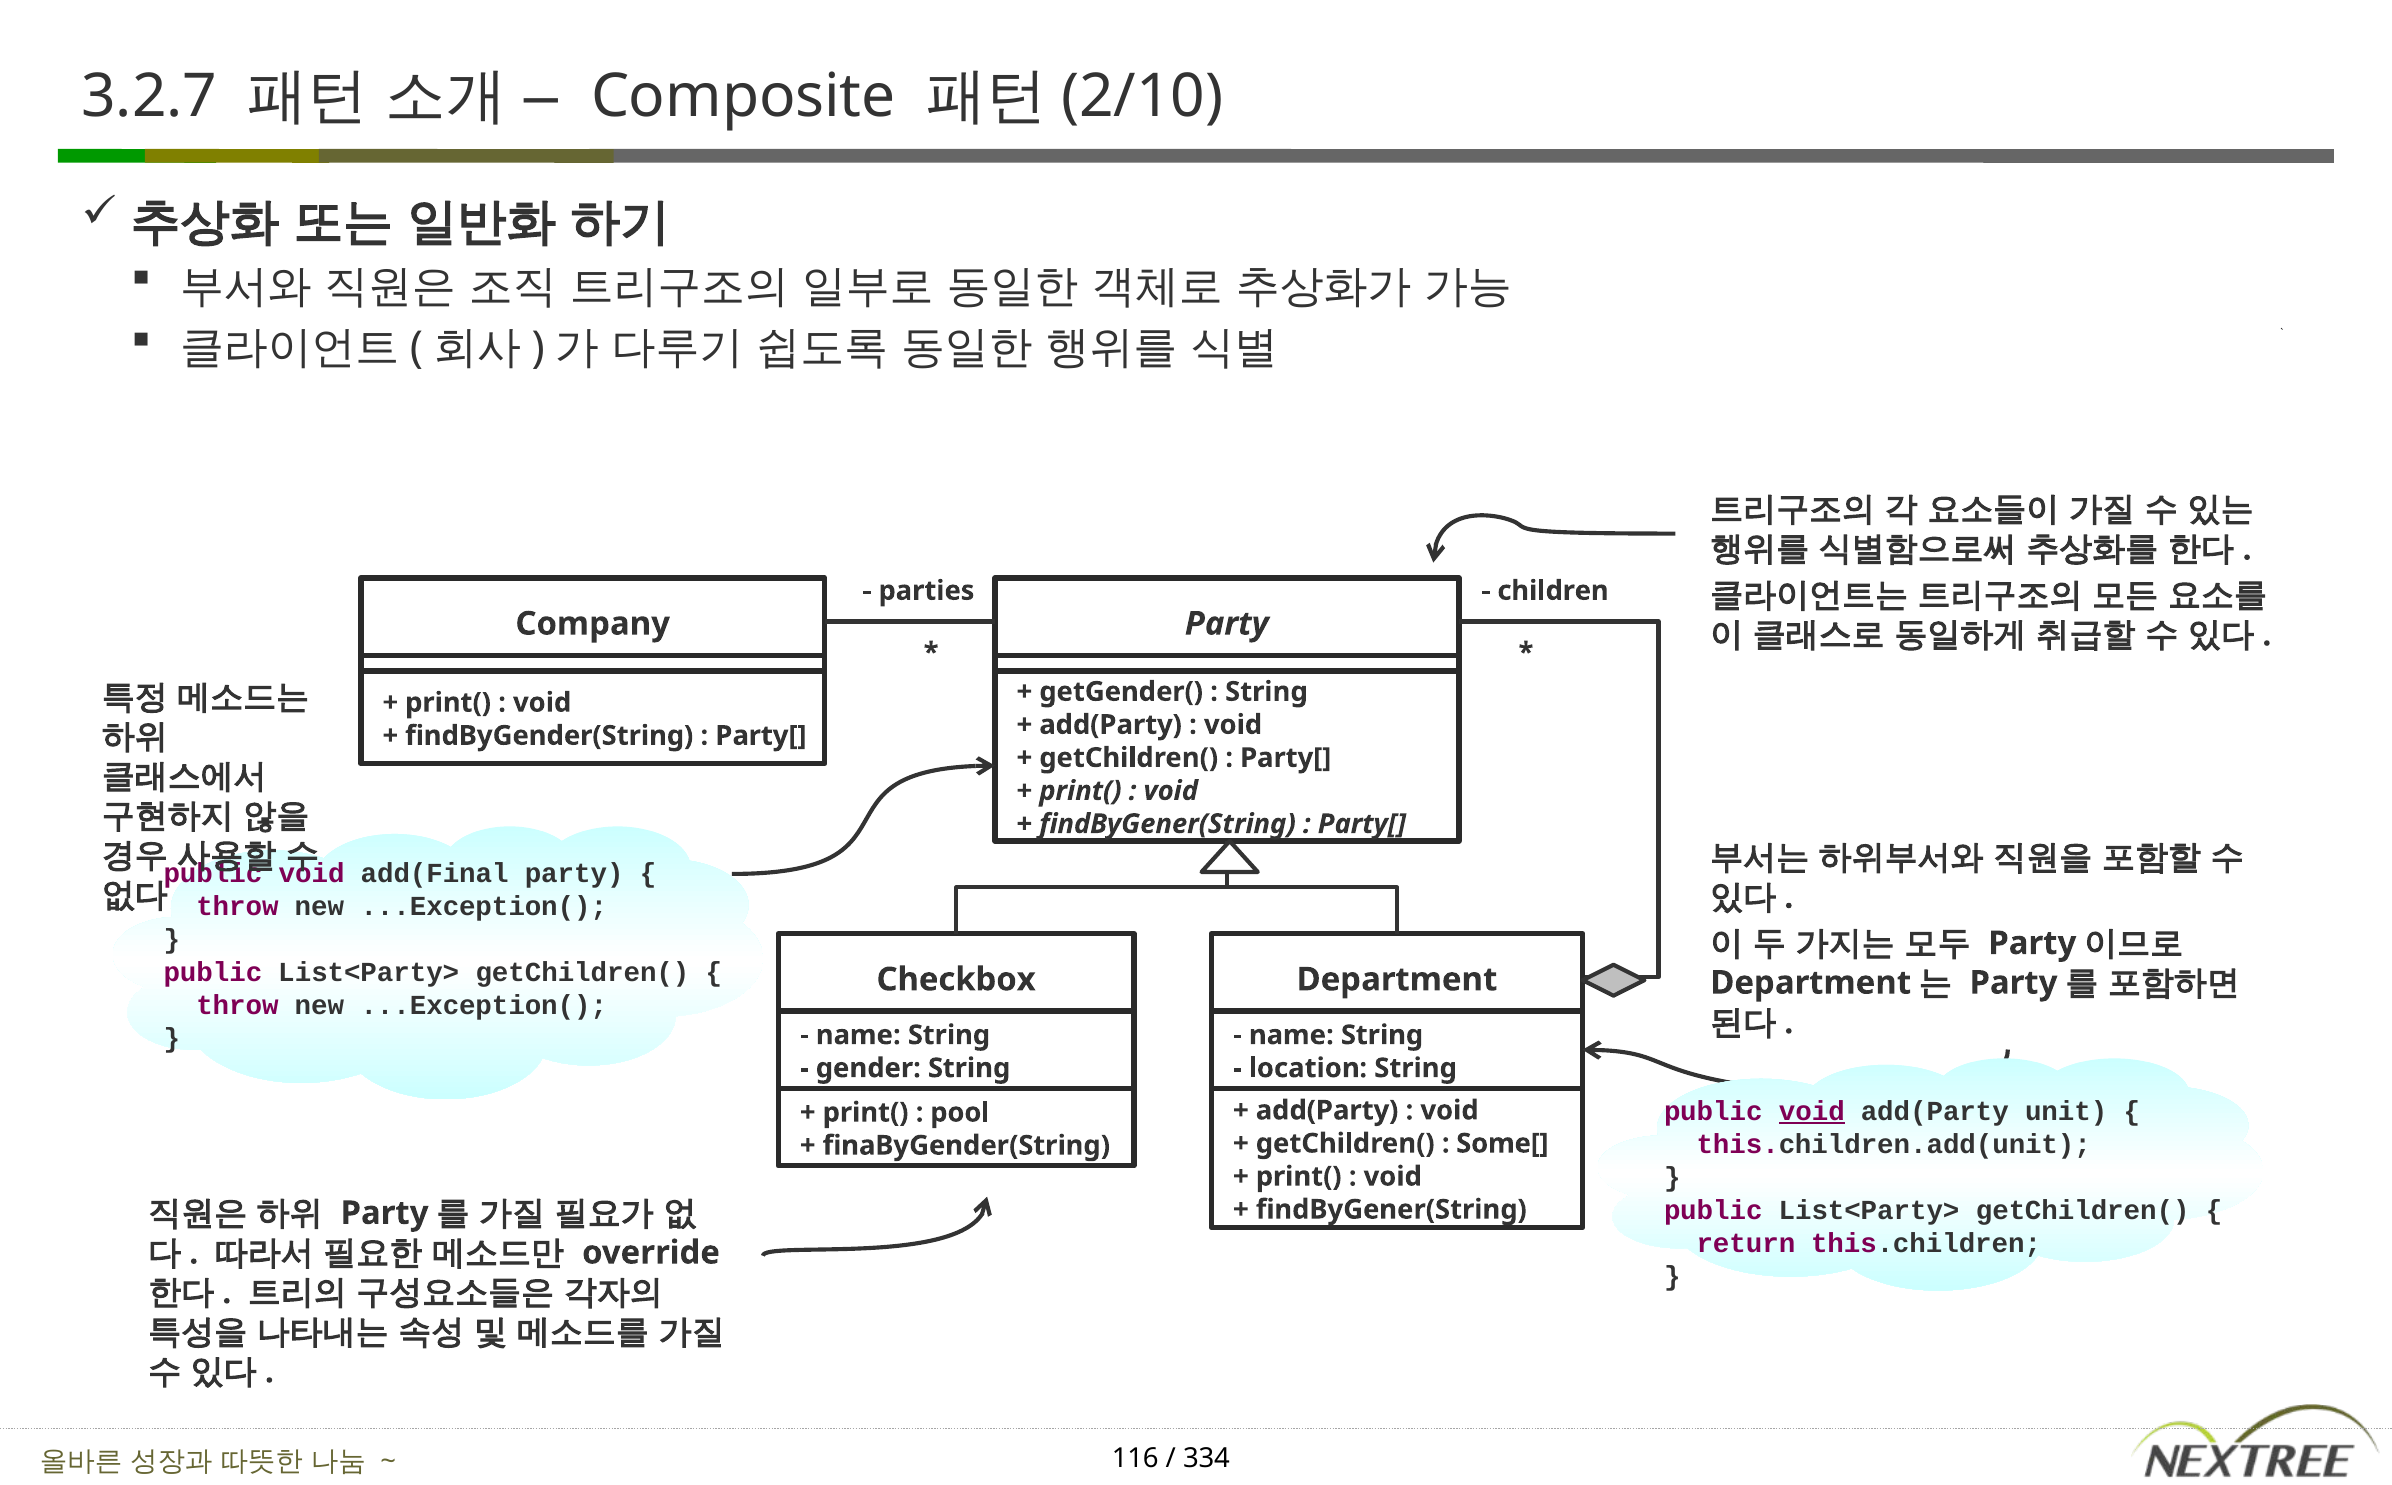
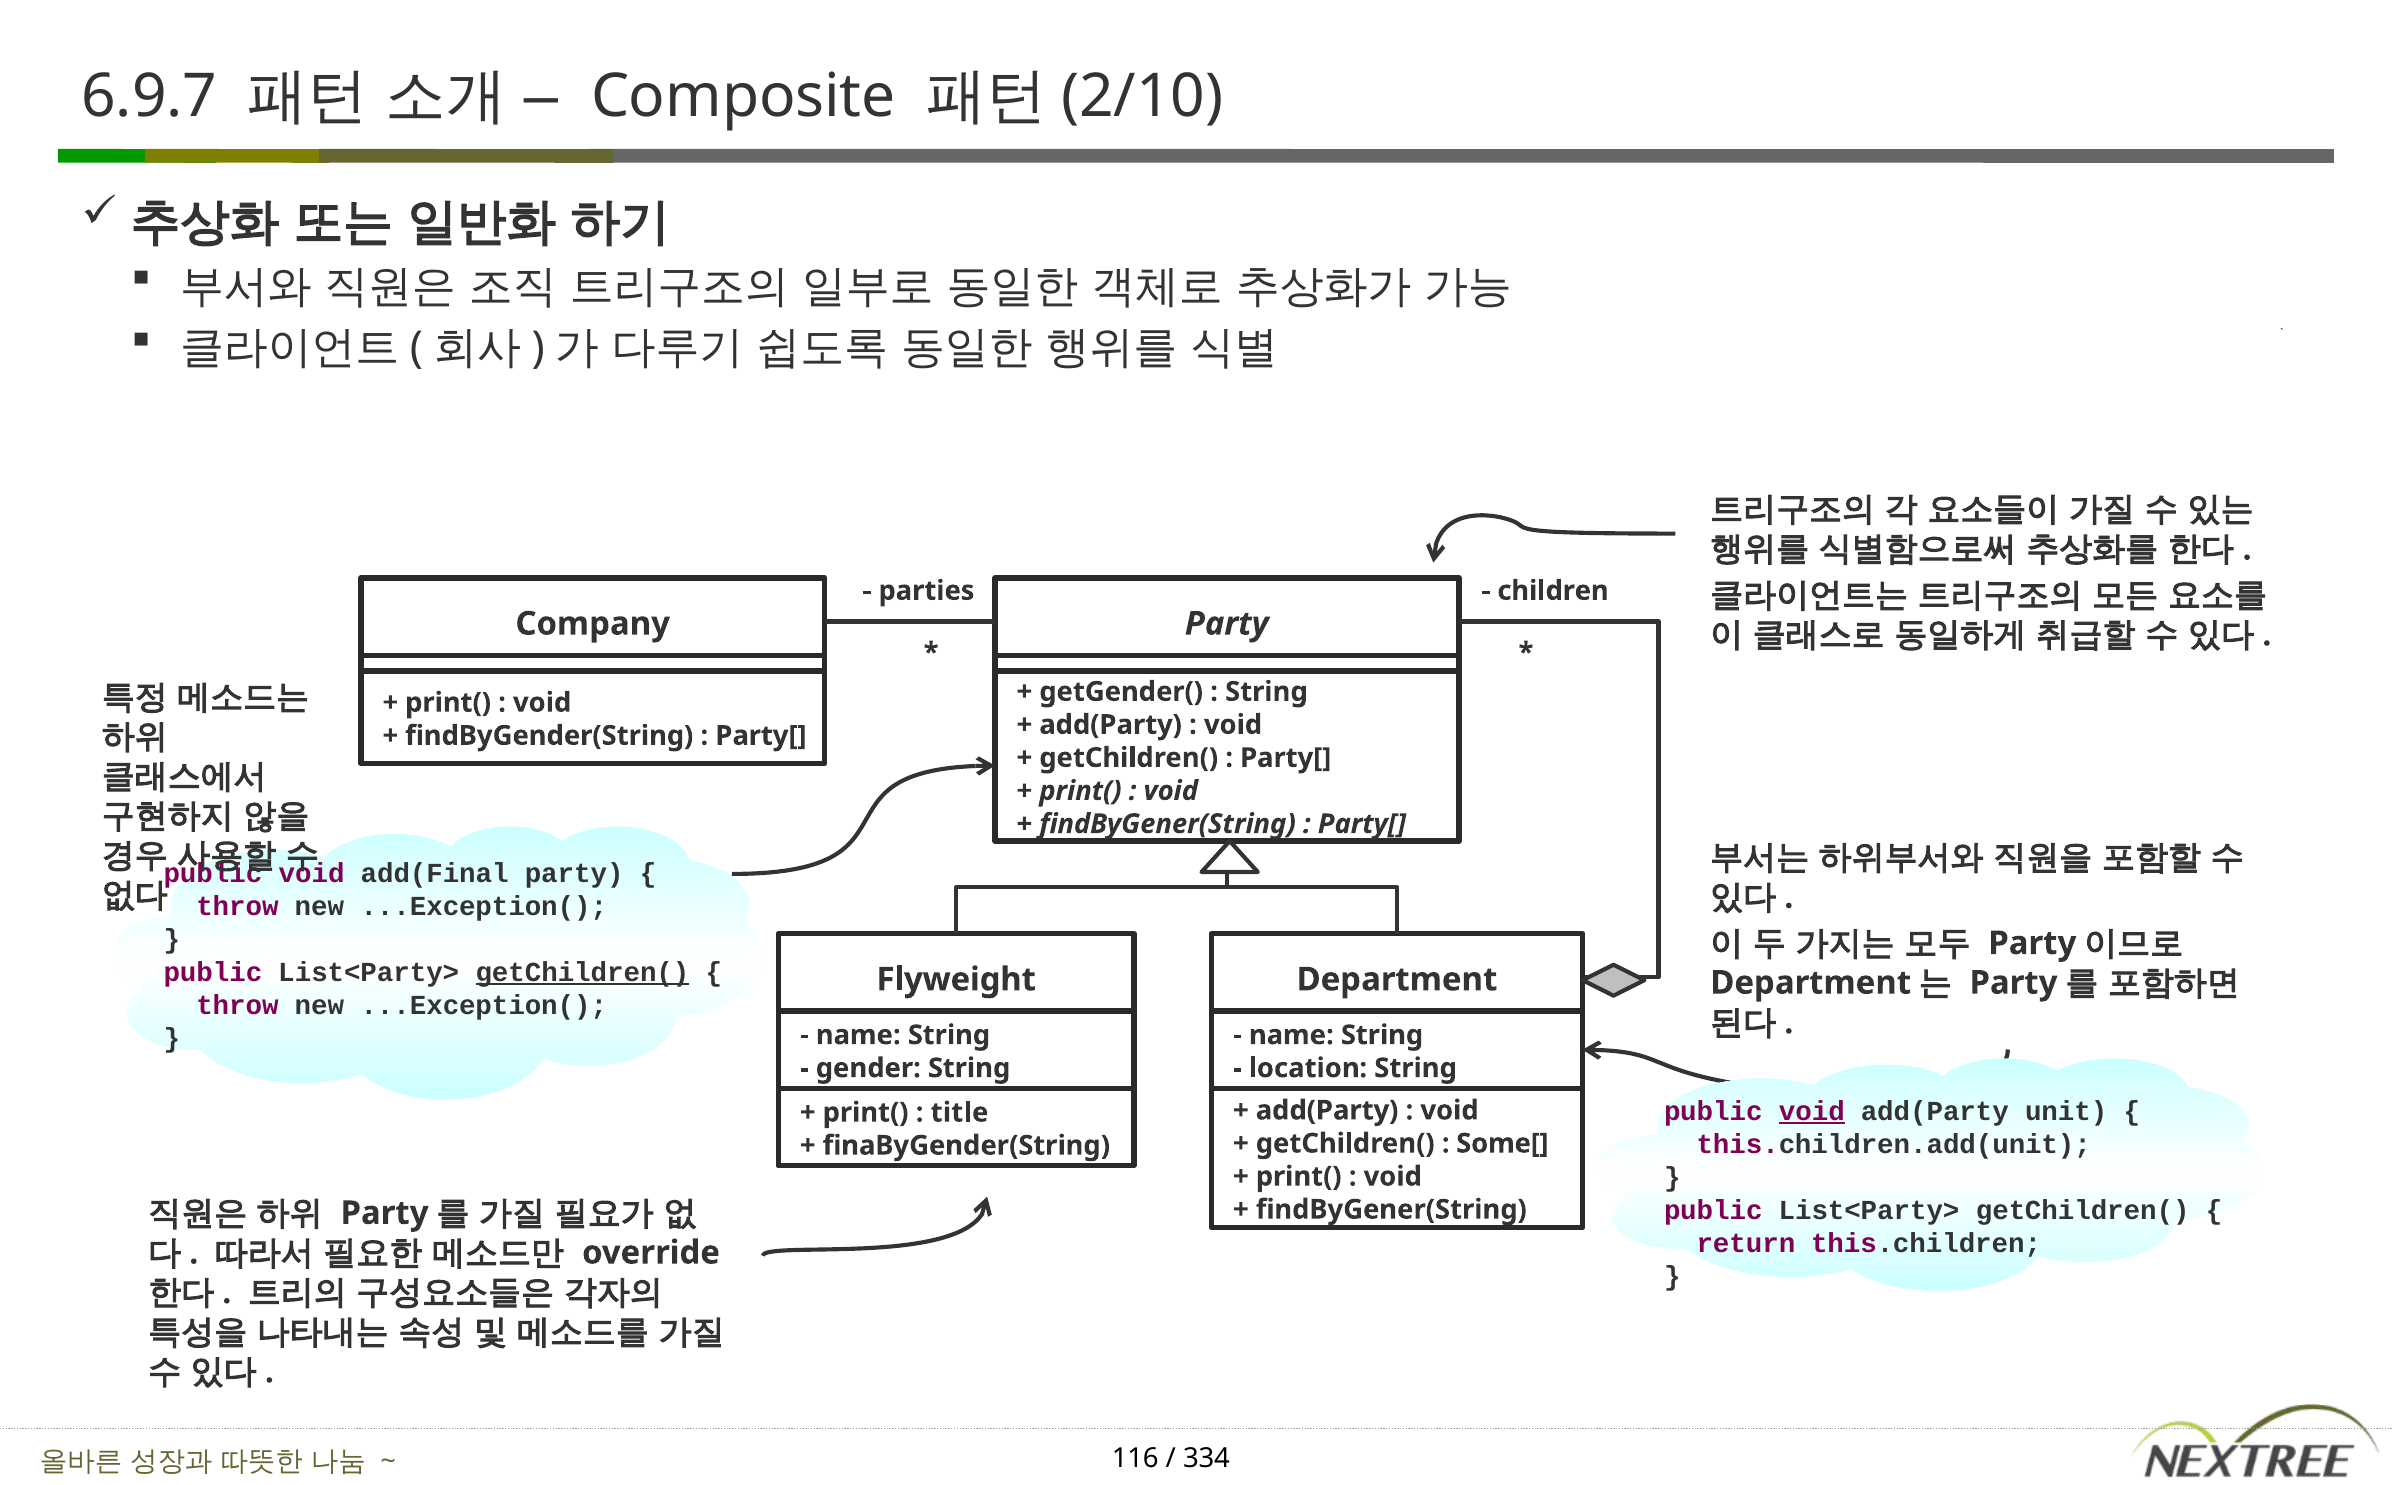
3.2.7: 3.2.7 -> 6.9.7
getChildren( at (582, 972) underline: none -> present
Checkbox: Checkbox -> Flyweight
pool: pool -> title
